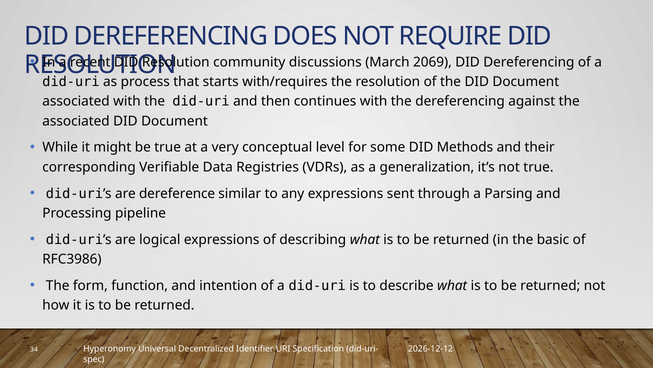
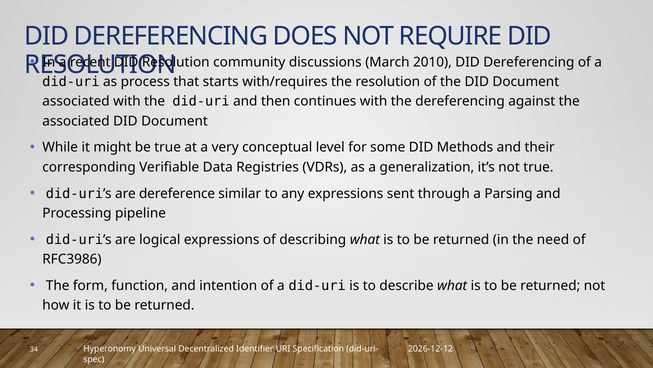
2069: 2069 -> 2010
basic: basic -> need
